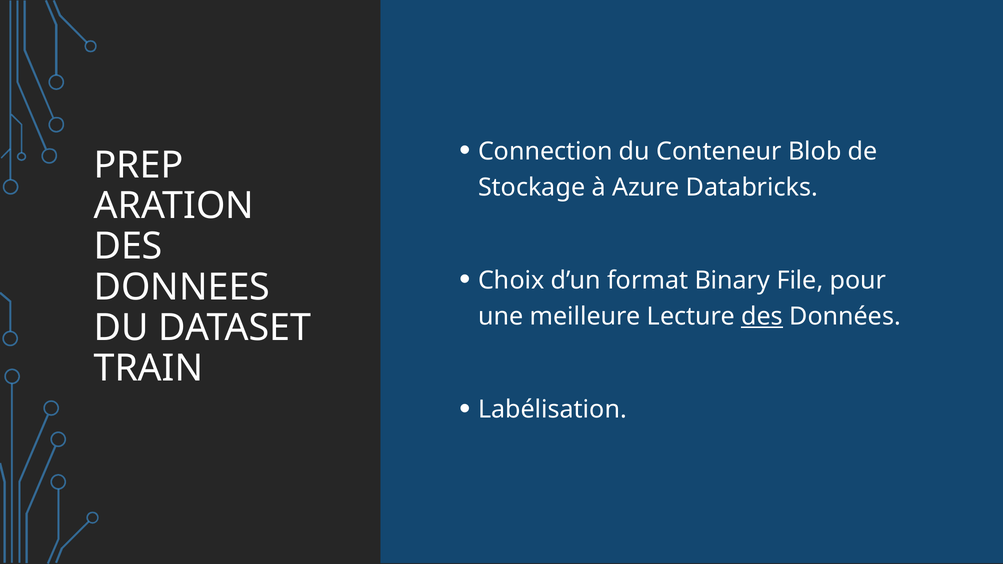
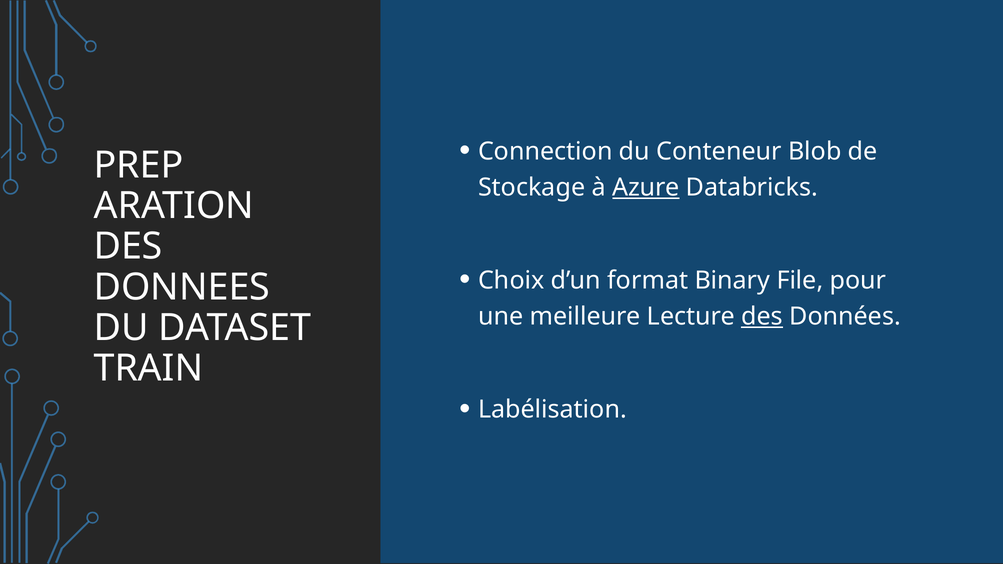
Azure underline: none -> present
